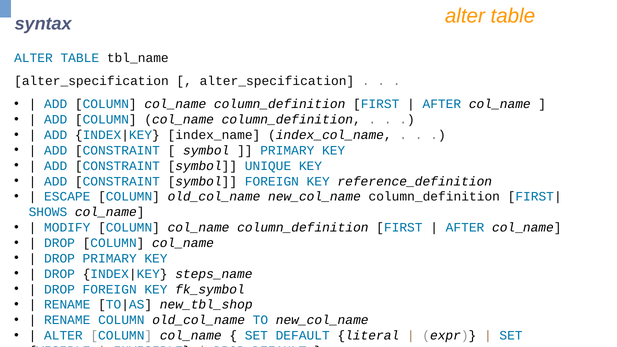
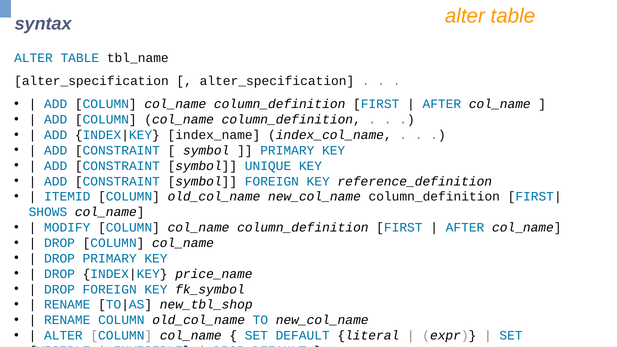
ESCAPE: ESCAPE -> ITEMID
steps_name: steps_name -> price_name
